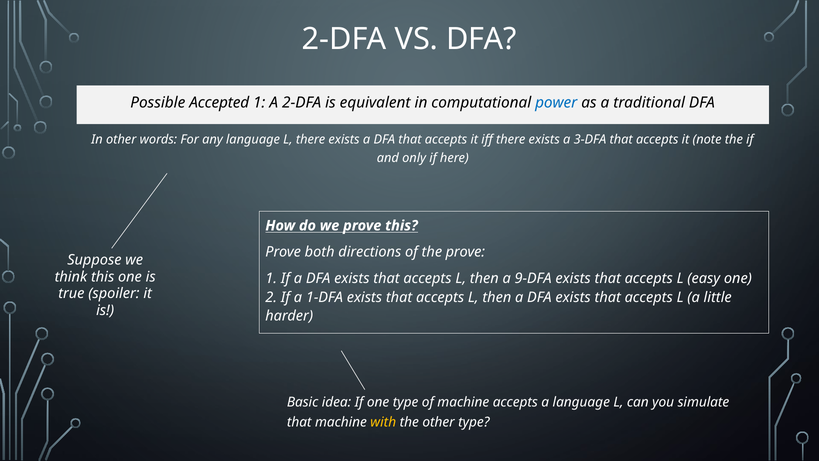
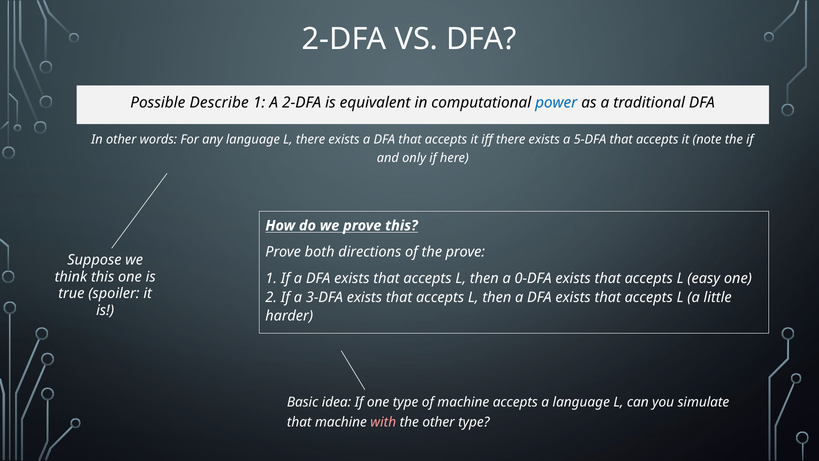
Accepted: Accepted -> Describe
3-DFA: 3-DFA -> 5-DFA
9-DFA: 9-DFA -> 0-DFA
1-DFA: 1-DFA -> 3-DFA
with colour: yellow -> pink
